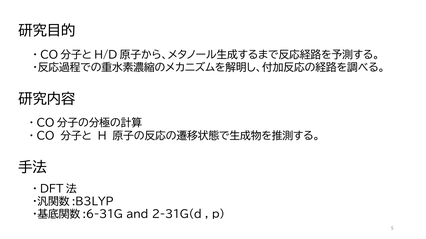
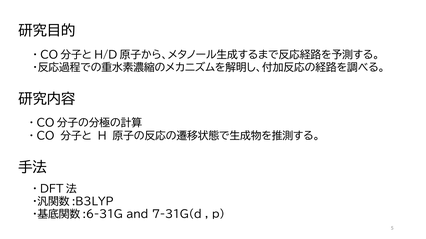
2-31G(d: 2-31G(d -> 7-31G(d
